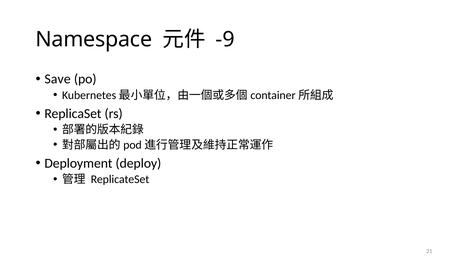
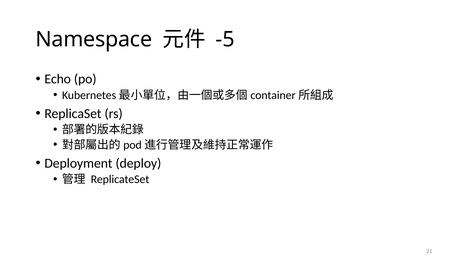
-9: -9 -> -5
Save: Save -> Echo
